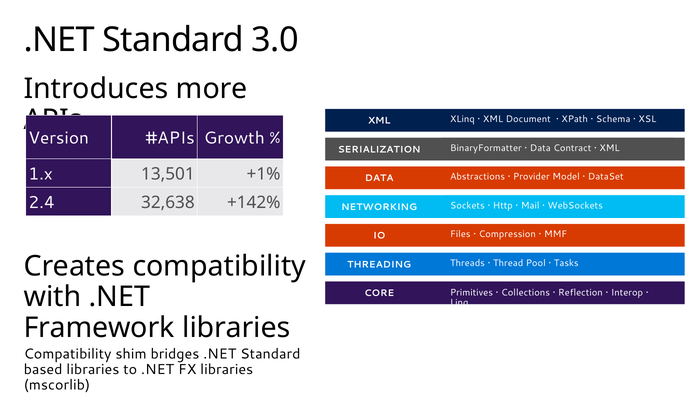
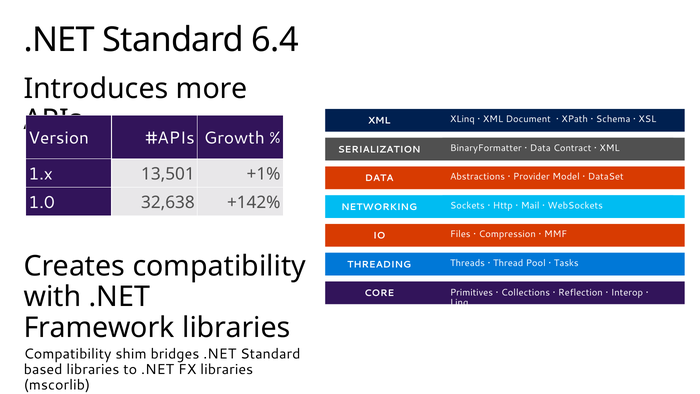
3.0: 3.0 -> 6.4
2.4: 2.4 -> 1.0
